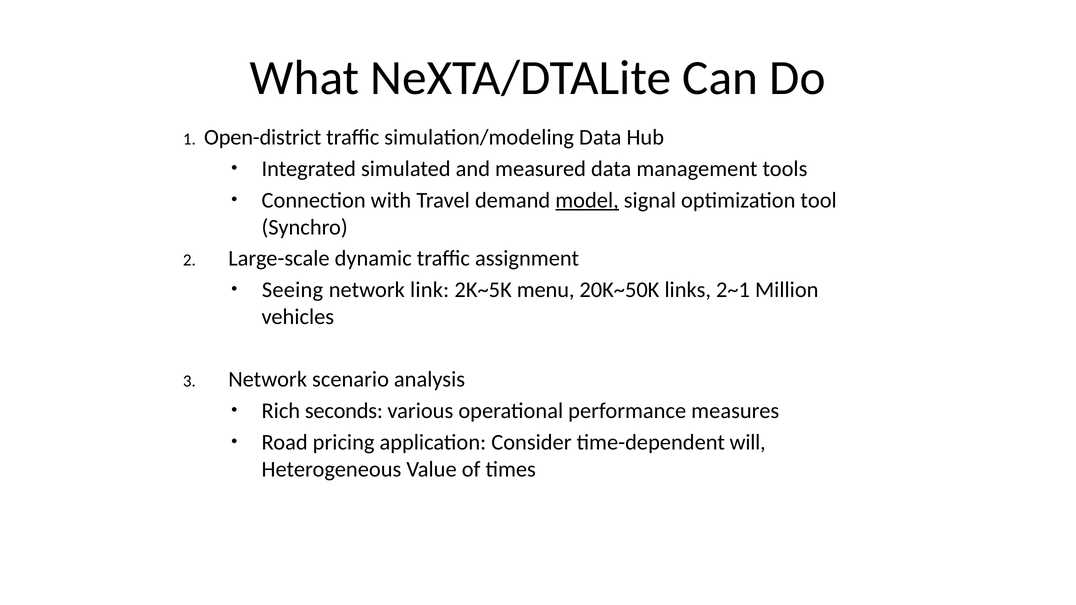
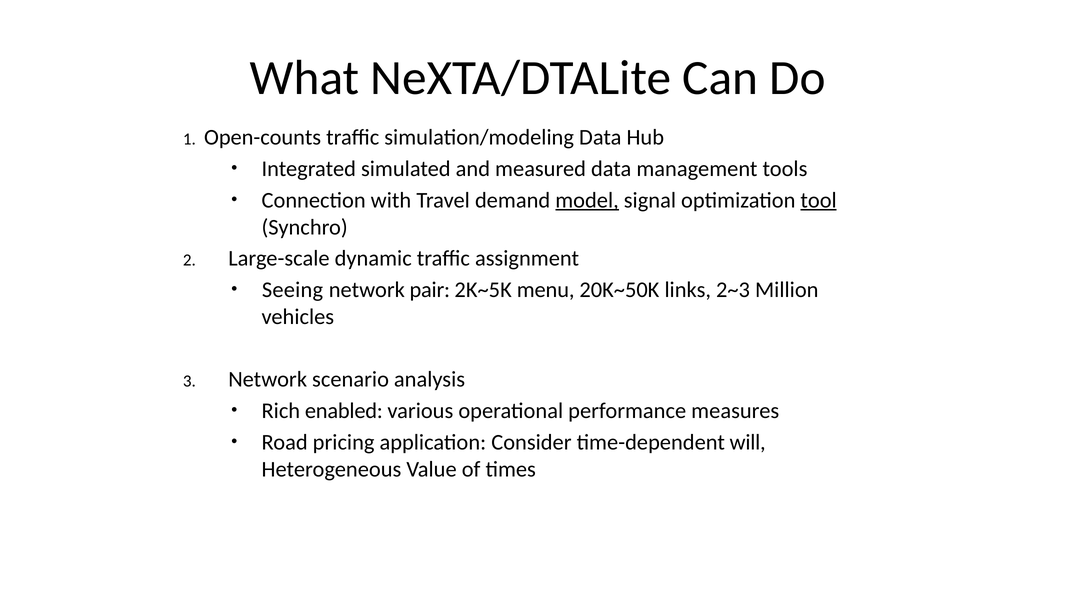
Open-district: Open-district -> Open-counts
tool underline: none -> present
link: link -> pair
2~1: 2~1 -> 2~3
seconds: seconds -> enabled
